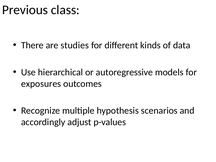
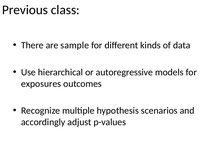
studies: studies -> sample
